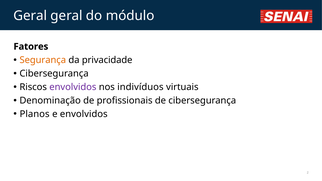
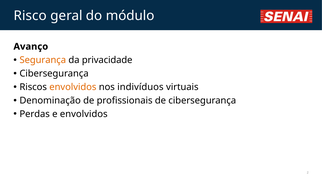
Geral at (30, 16): Geral -> Risco
Fatores: Fatores -> Avanço
envolvidos at (73, 87) colour: purple -> orange
Planos: Planos -> Perdas
